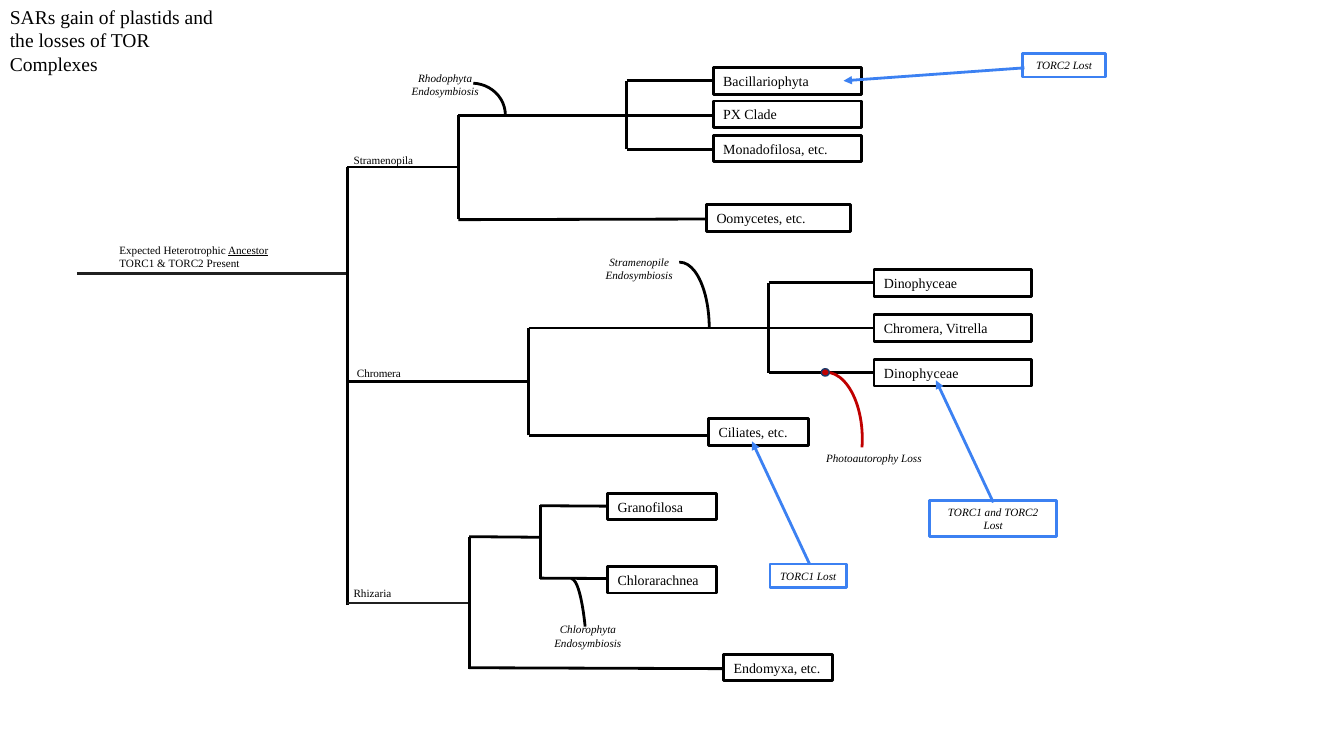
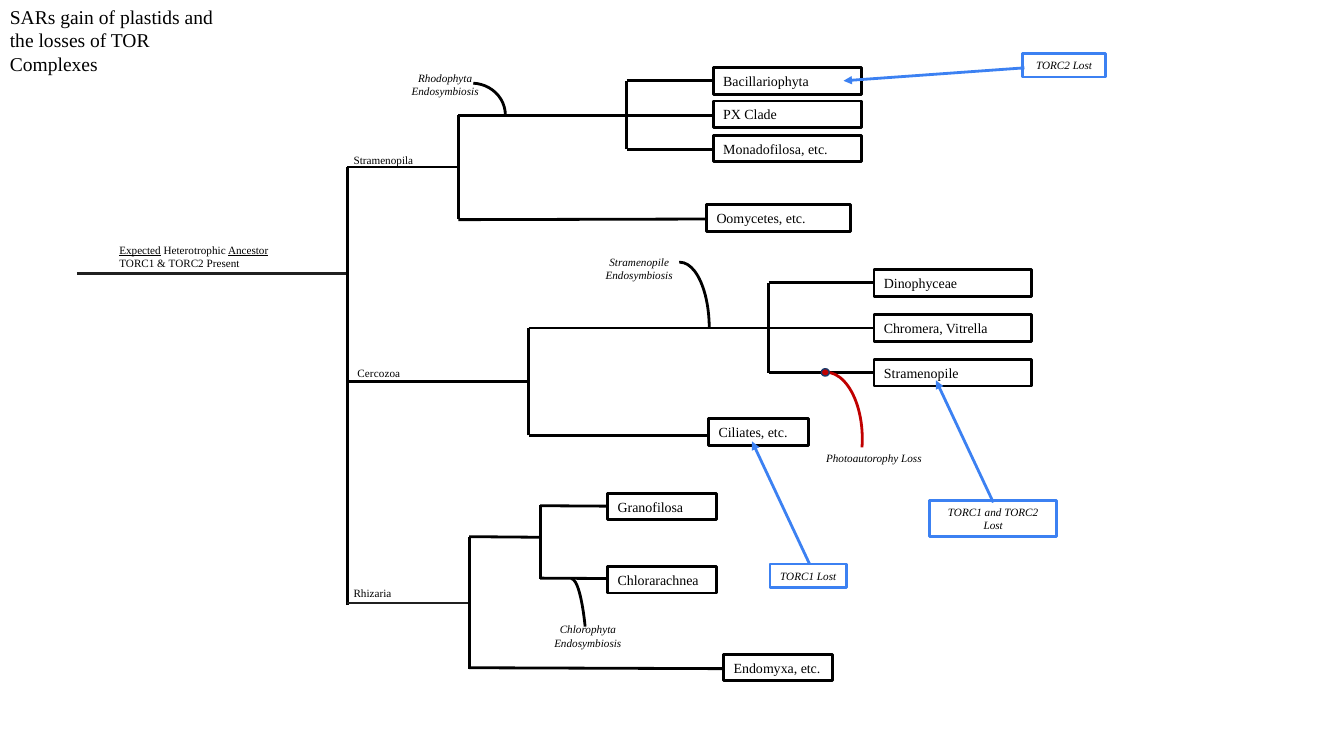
Expected underline: none -> present
Dinophyceae at (921, 374): Dinophyceae -> Stramenopile
Chromera at (379, 374): Chromera -> Cercozoa
